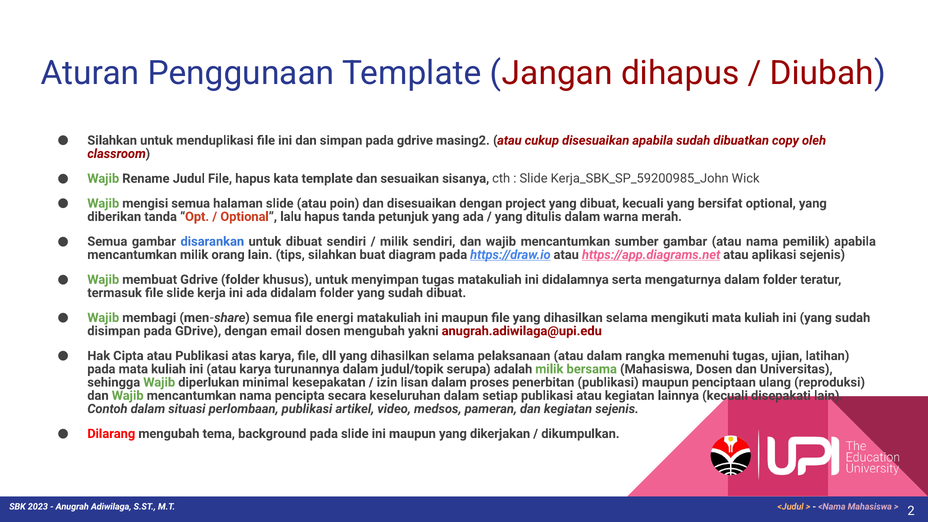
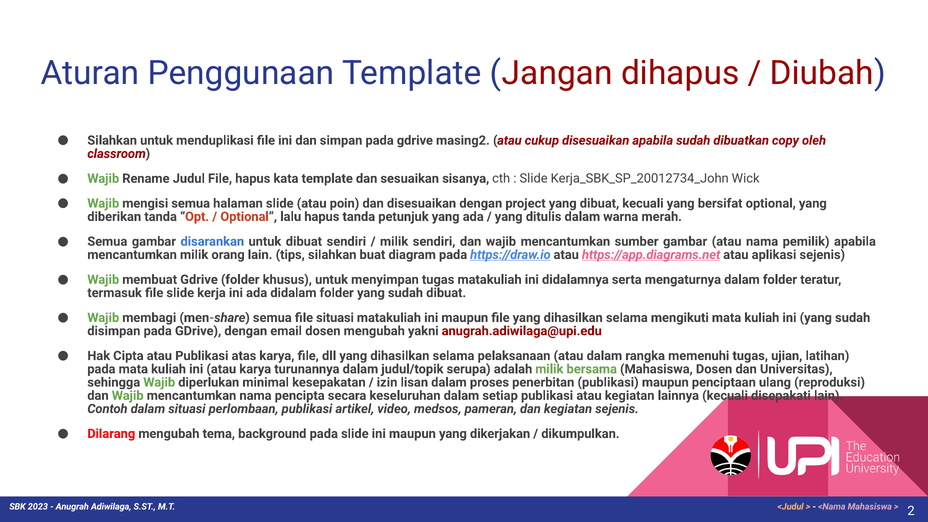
Kerja_SBK_SP_59200985_John: Kerja_SBK_SP_59200985_John -> Kerja_SBK_SP_20012734_John
file energi: energi -> situasi
